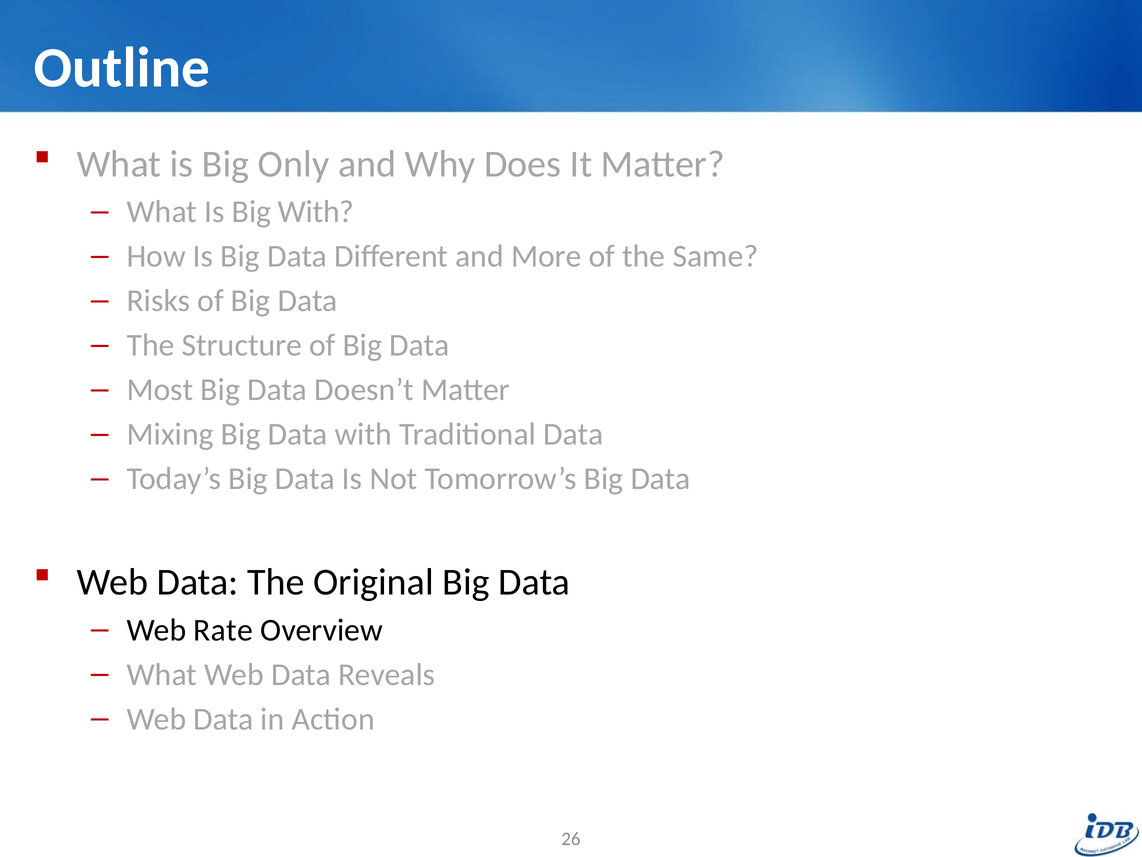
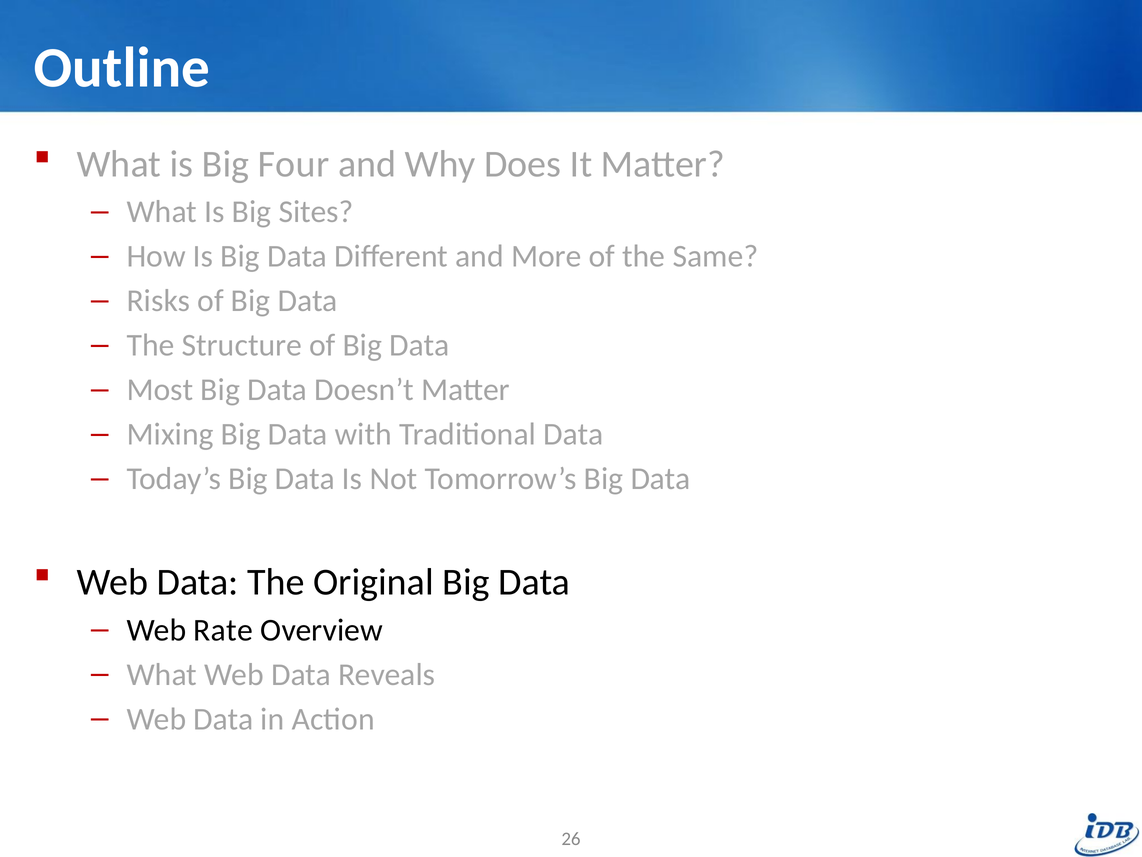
Only: Only -> Four
Big With: With -> Sites
